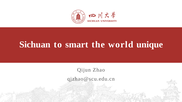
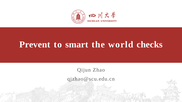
Sichuan: Sichuan -> Prevent
unique: unique -> checks
